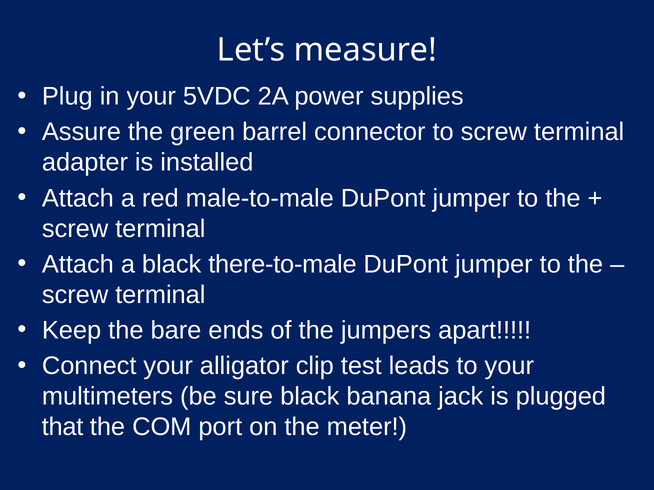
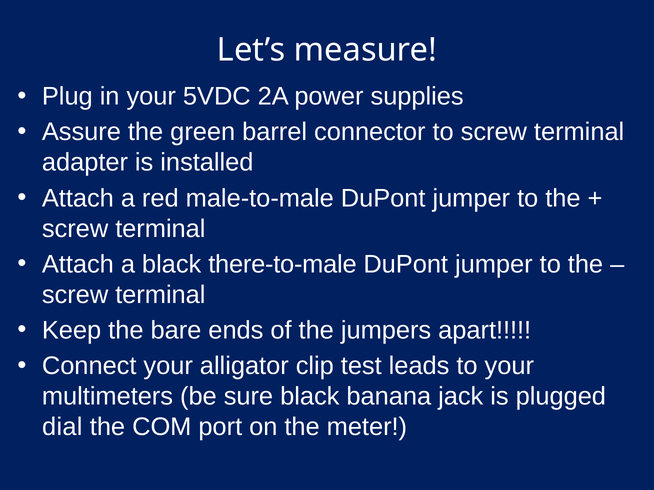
that: that -> dial
